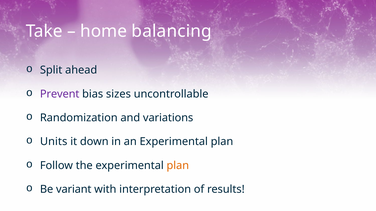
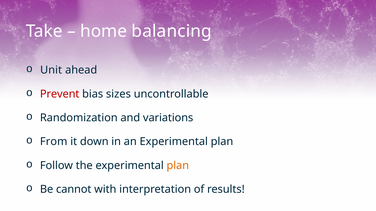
Split: Split -> Unit
Prevent colour: purple -> red
Units: Units -> From
variant: variant -> cannot
